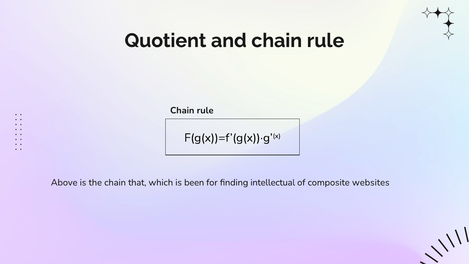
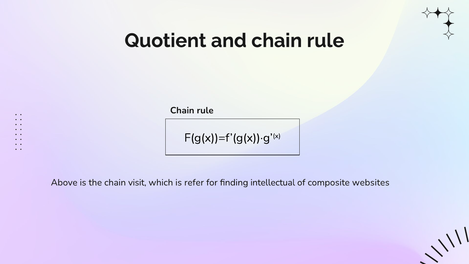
that: that -> visit
been: been -> refer
